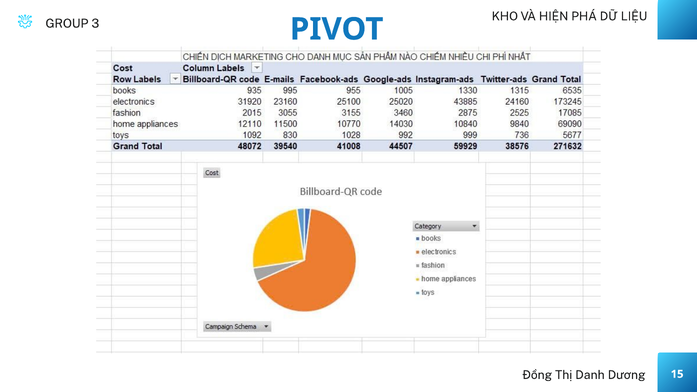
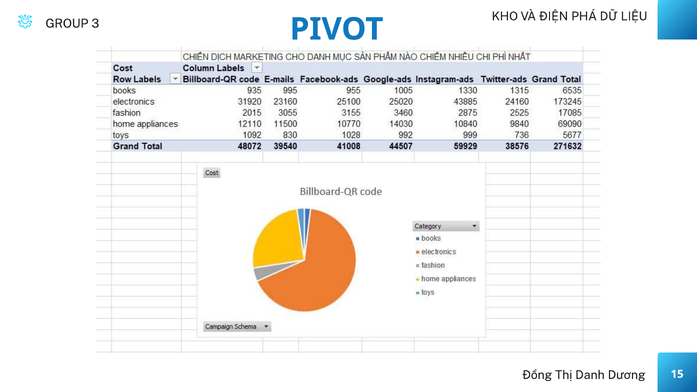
HIỆN: HIỆN -> ĐIỆN
